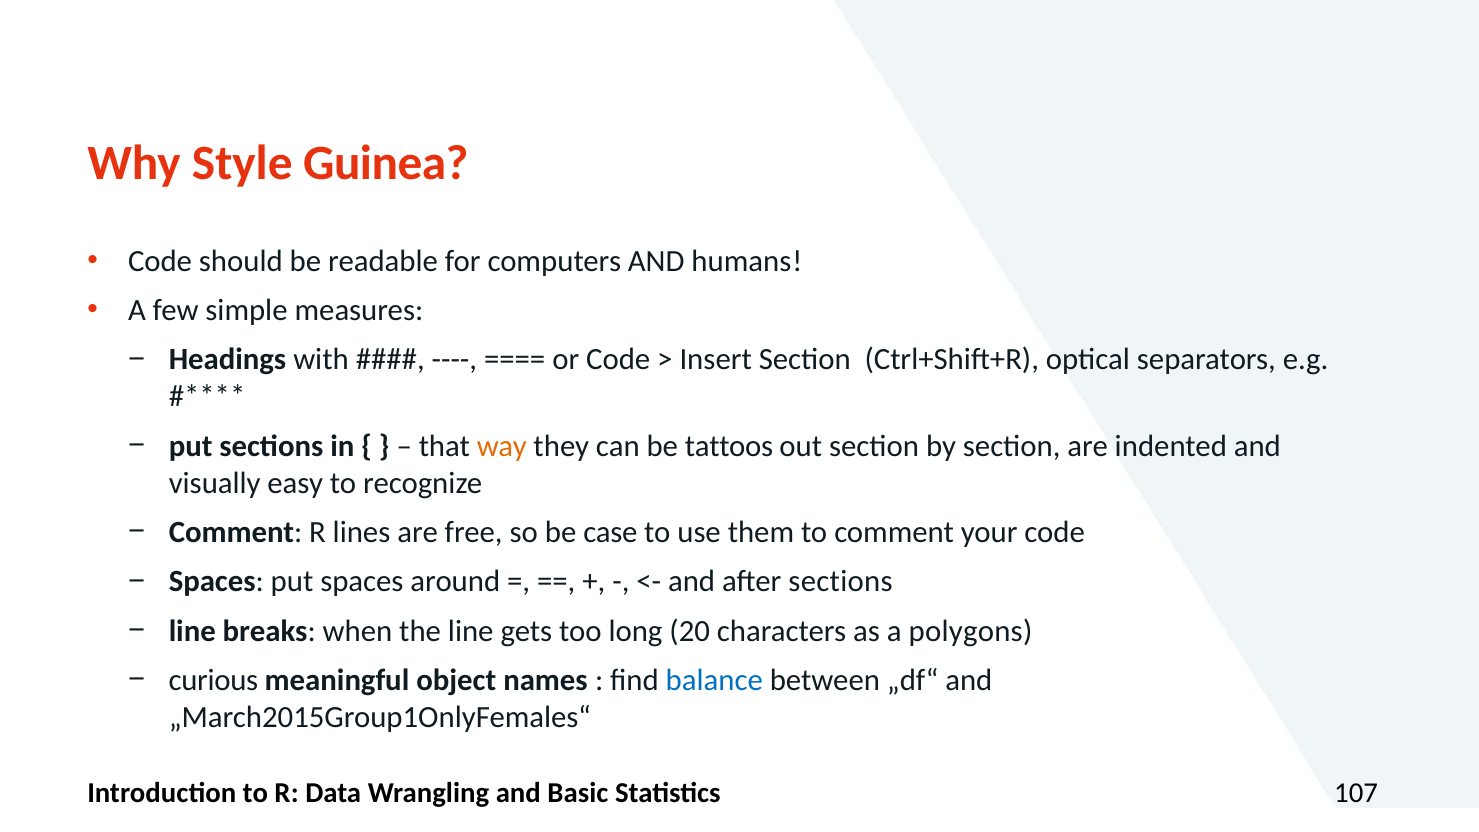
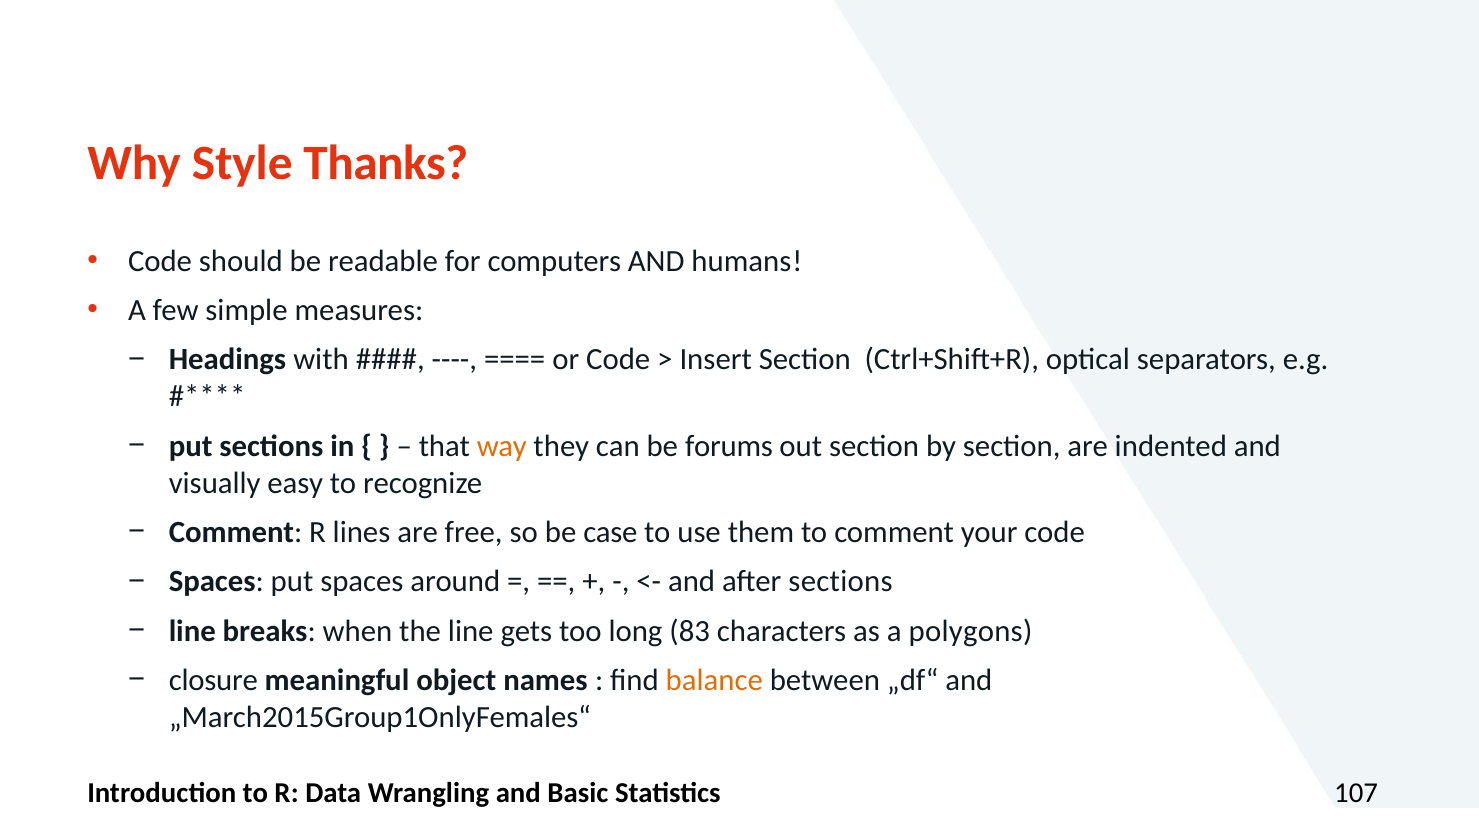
Guinea: Guinea -> Thanks
tattoos: tattoos -> forums
20: 20 -> 83
curious: curious -> closure
balance colour: blue -> orange
